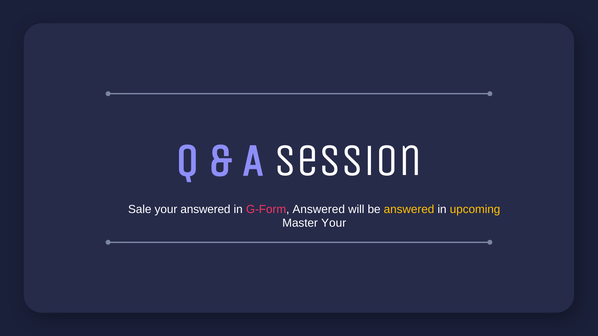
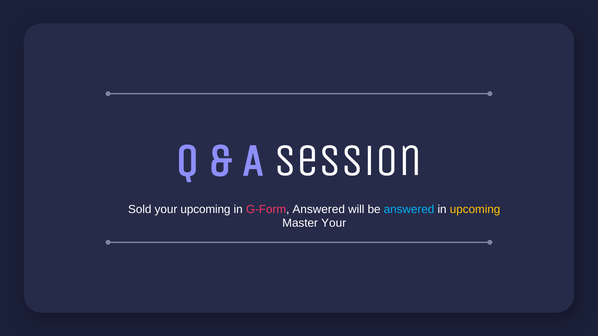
Sale: Sale -> Sold
your answered: answered -> upcoming
answered at (409, 209) colour: yellow -> light blue
